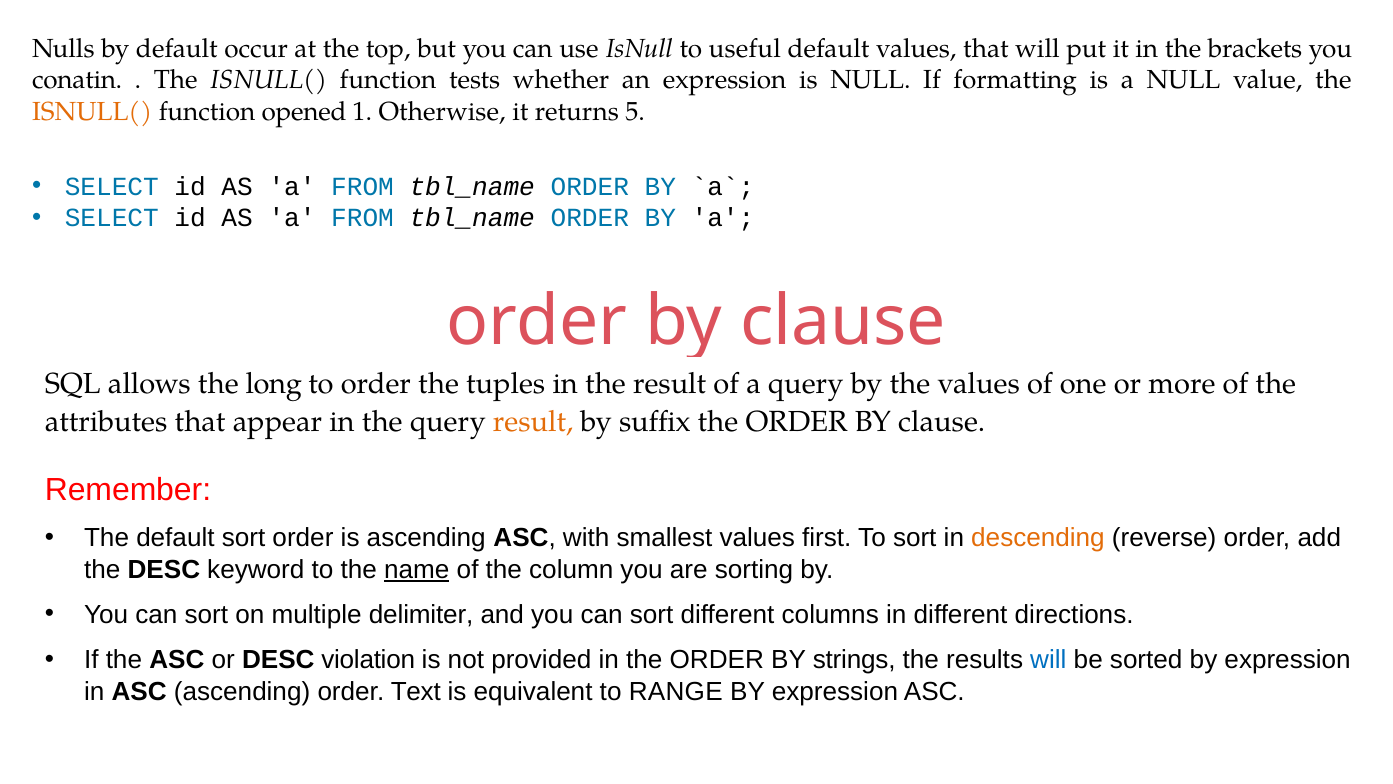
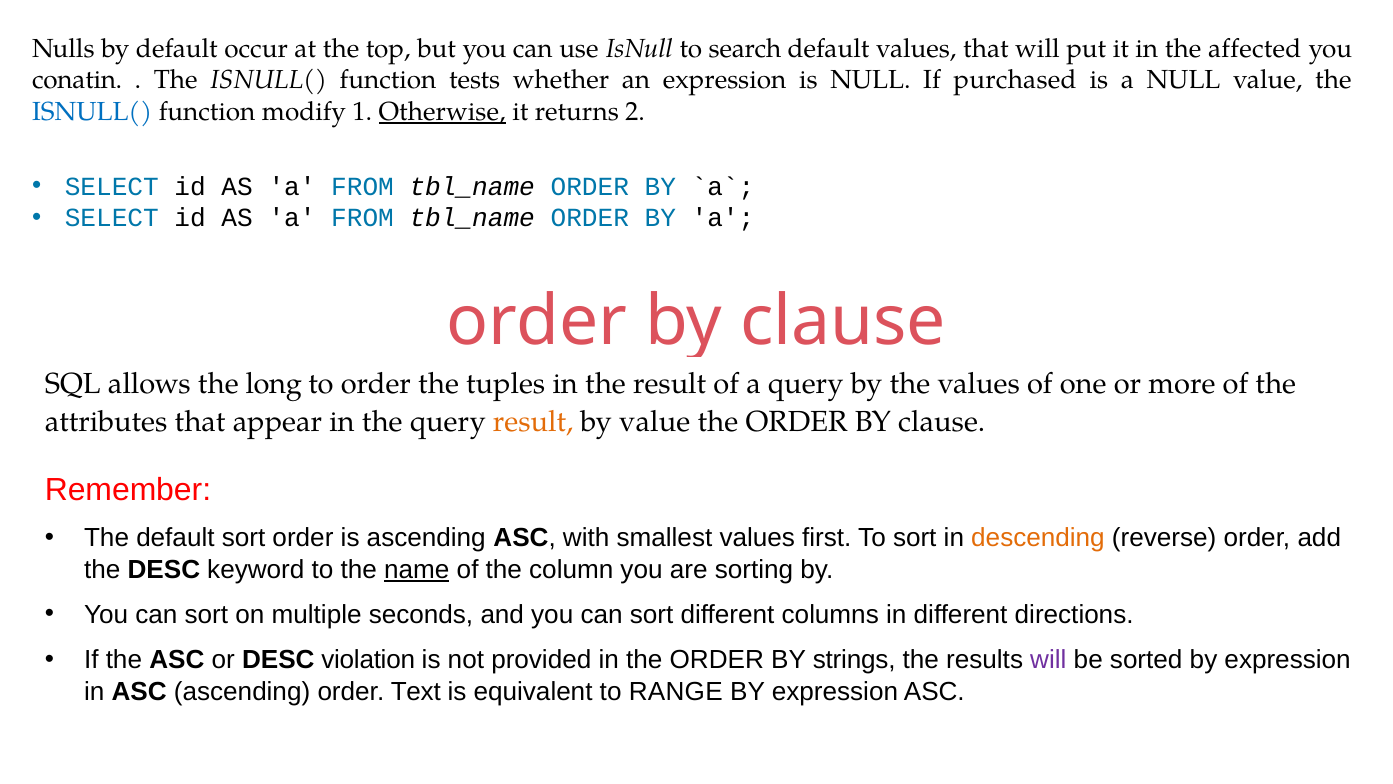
useful: useful -> search
brackets: brackets -> affected
formatting: formatting -> purchased
ISNULL( at (92, 111) colour: orange -> blue
opened: opened -> modify
Otherwise underline: none -> present
5: 5 -> 2
by suffix: suffix -> value
delimiter: delimiter -> seconds
will at (1048, 660) colour: blue -> purple
